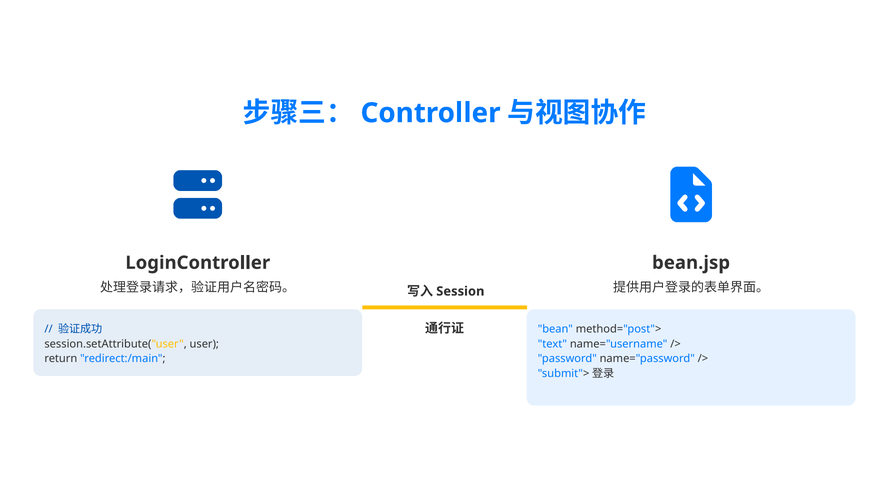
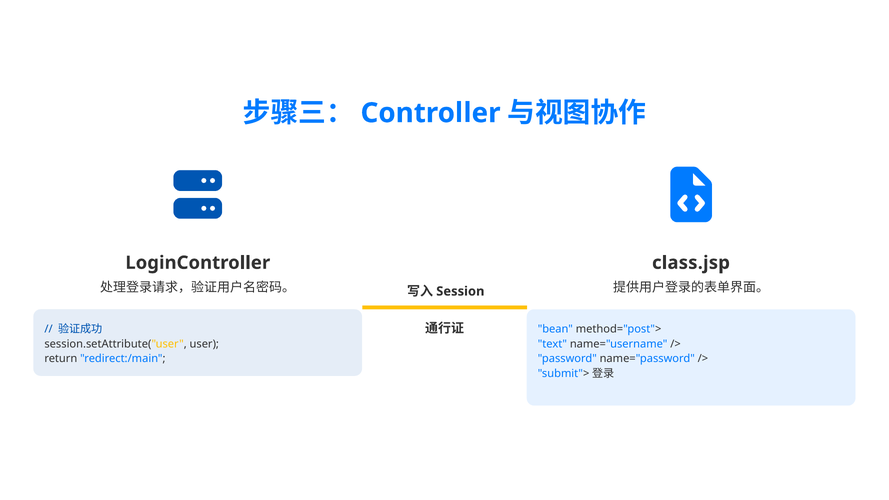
bean.jsp: bean.jsp -> class.jsp
